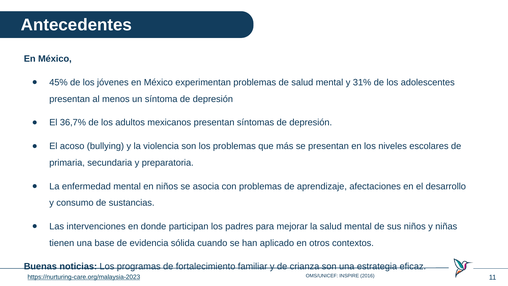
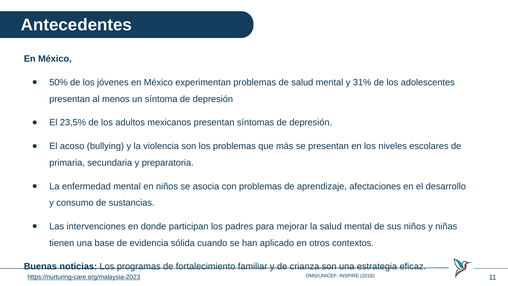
45%: 45% -> 50%
36,7%: 36,7% -> 23,5%
